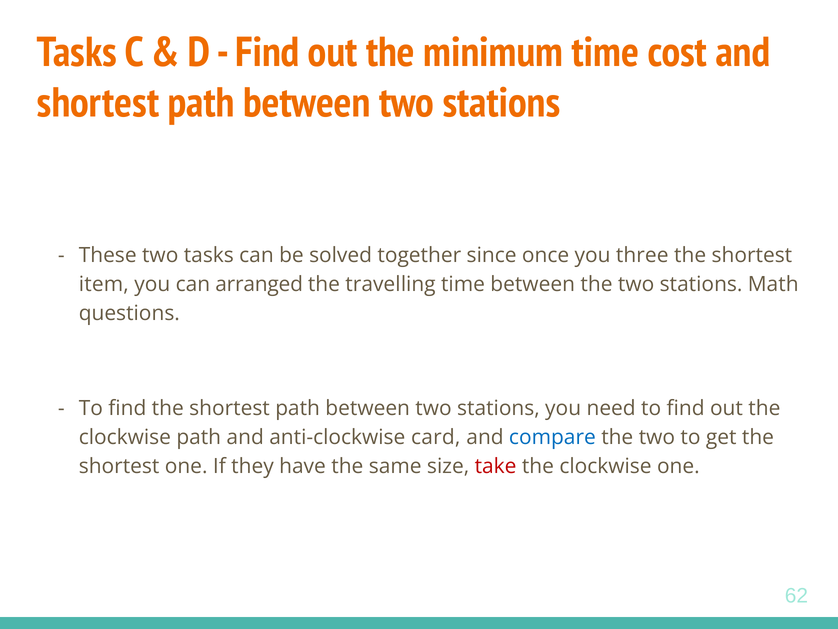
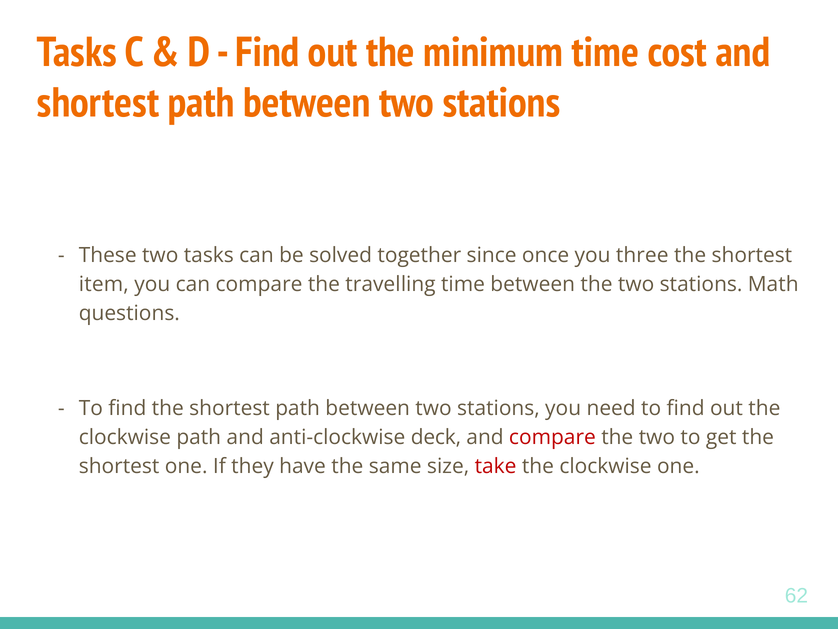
can arranged: arranged -> compare
card: card -> deck
compare at (552, 437) colour: blue -> red
